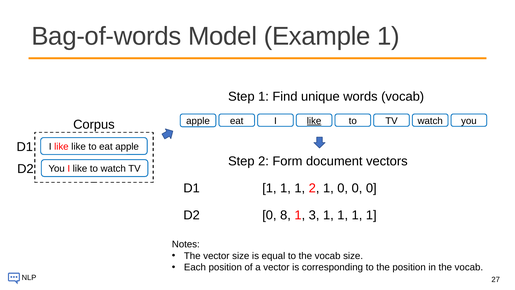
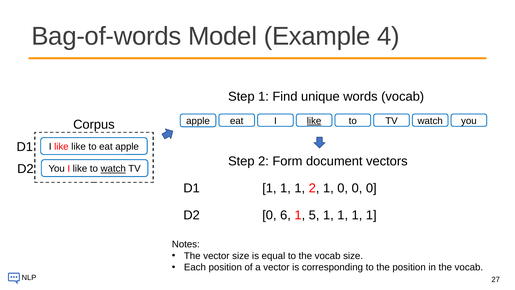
Example 1: 1 -> 4
watch at (113, 169) underline: none -> present
8: 8 -> 6
3: 3 -> 5
